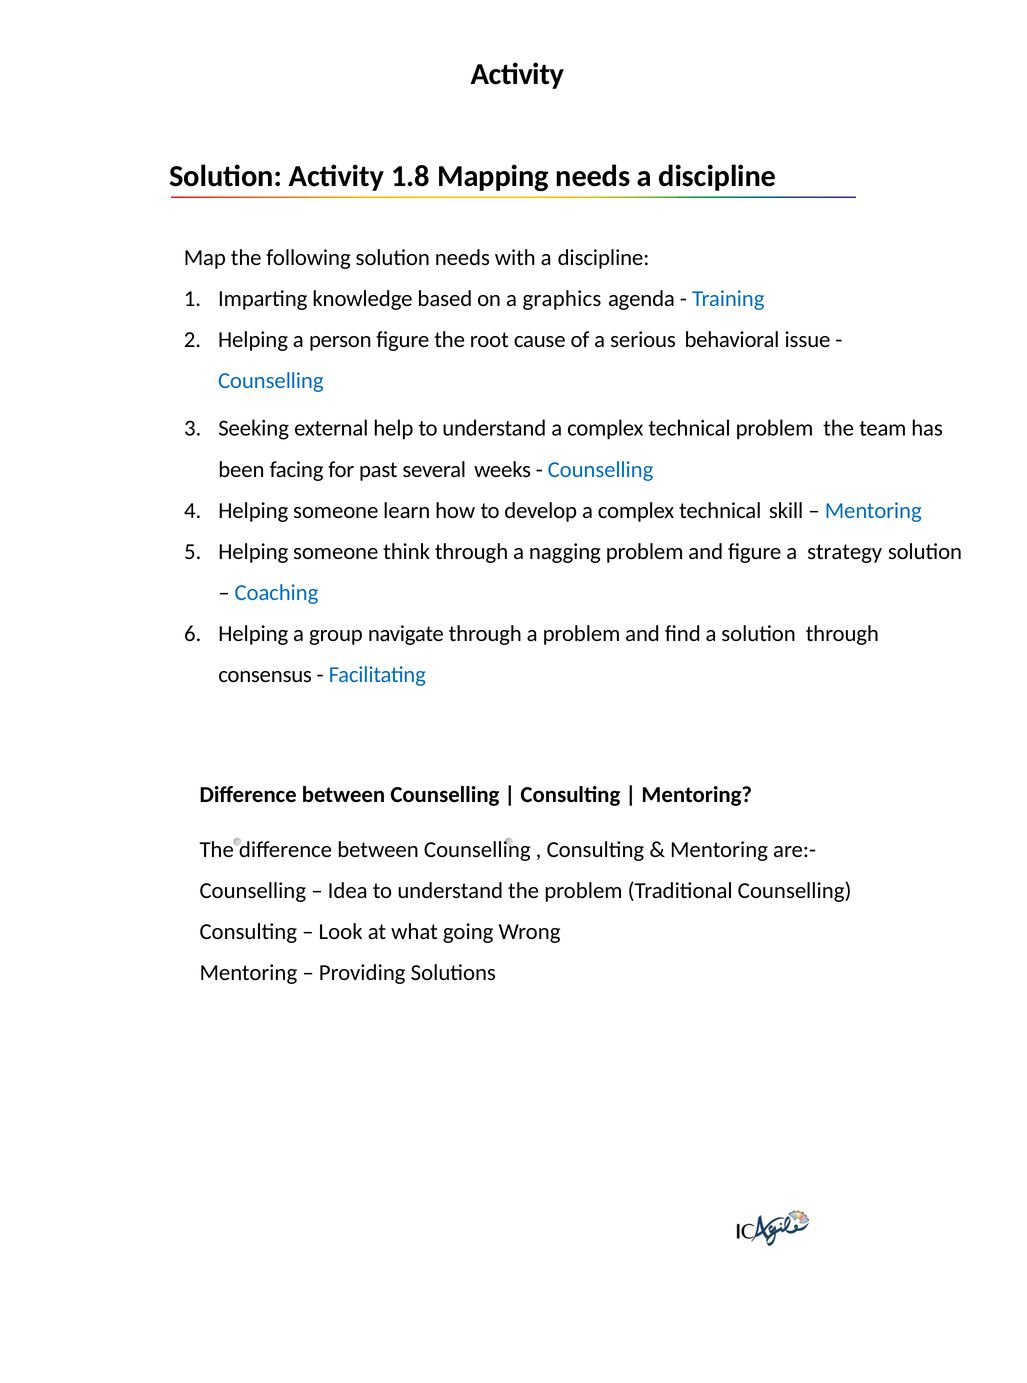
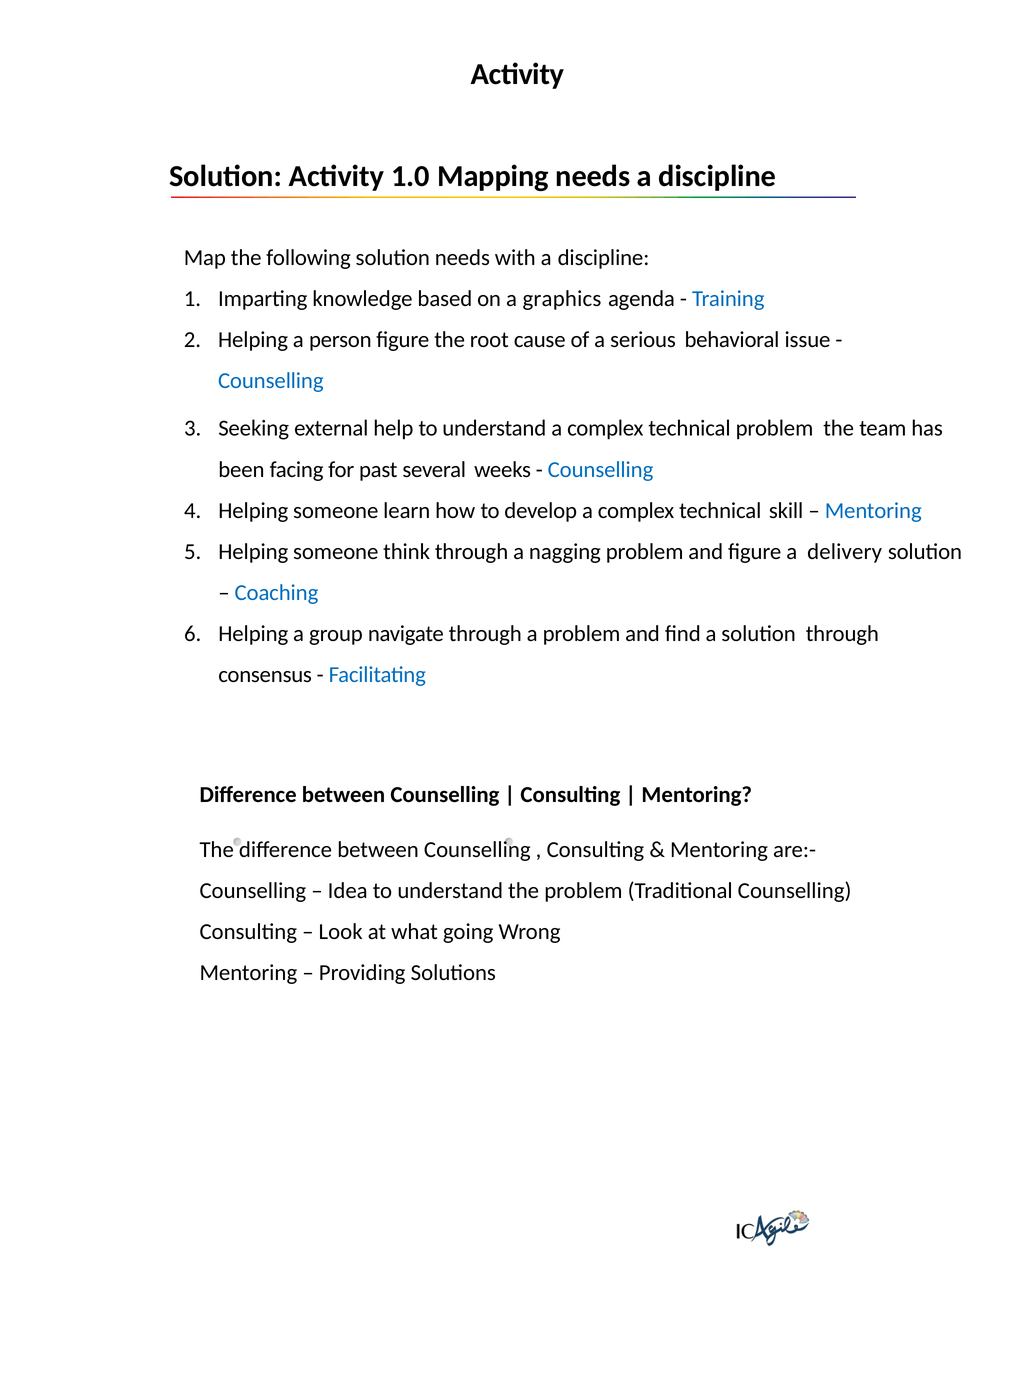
1.8: 1.8 -> 1.0
strategy: strategy -> delivery
